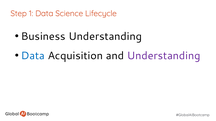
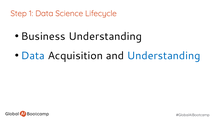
Understanding at (164, 56) colour: purple -> blue
